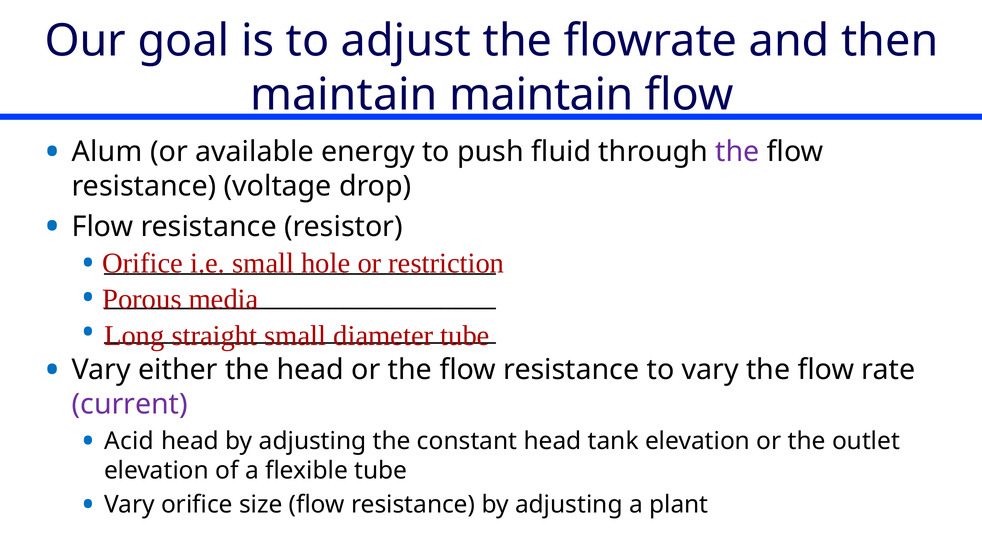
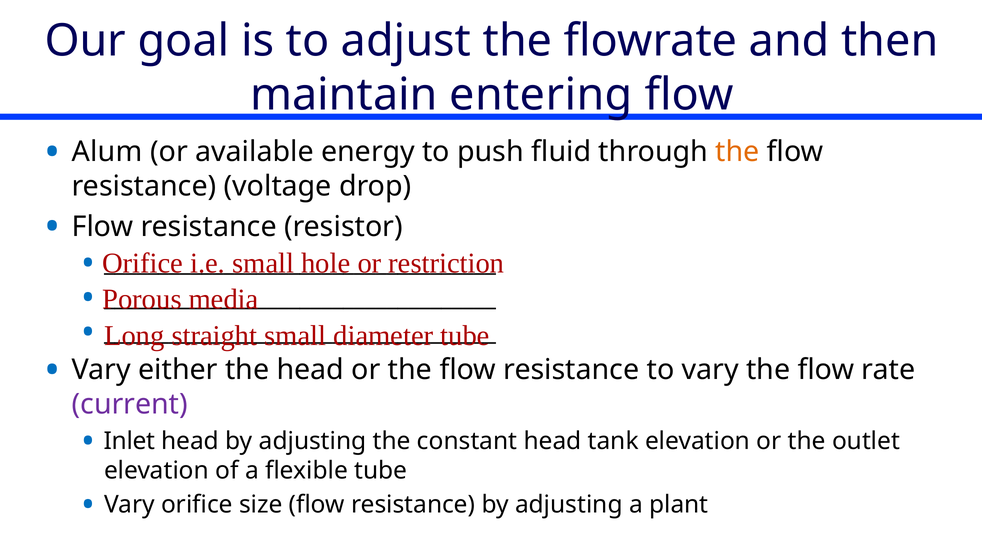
maintain maintain: maintain -> entering
the at (738, 152) colour: purple -> orange
Acid: Acid -> Inlet
